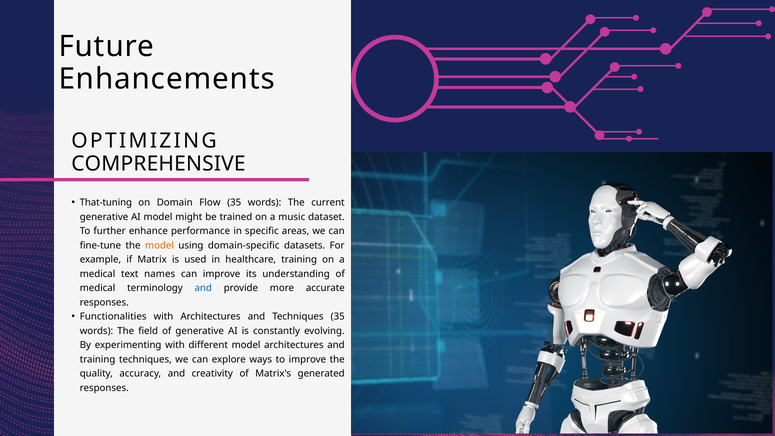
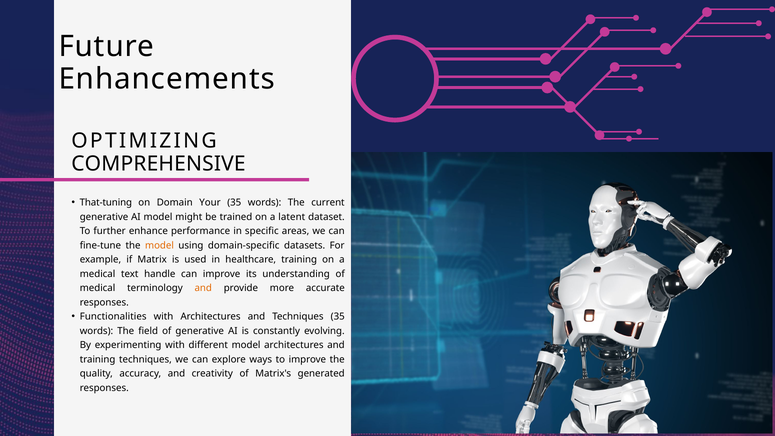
Flow: Flow -> Your
music: music -> latent
names: names -> handle
and at (203, 288) colour: blue -> orange
